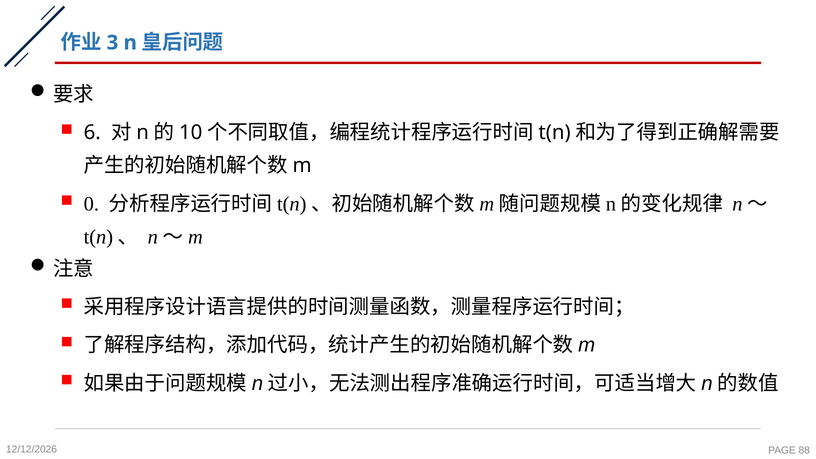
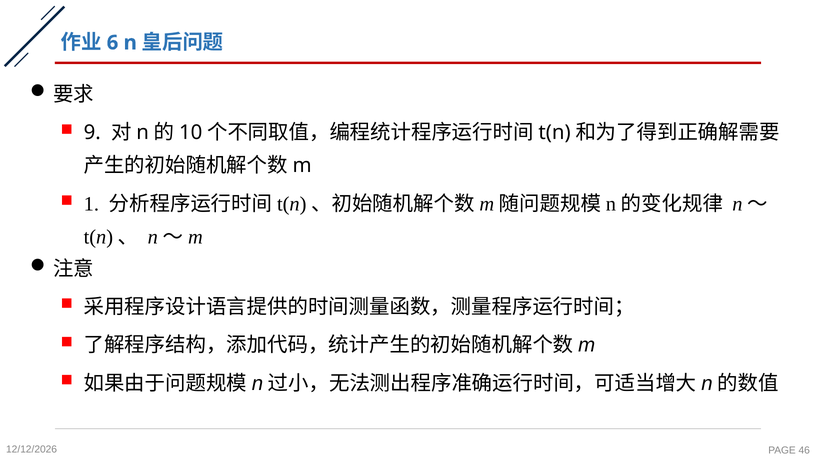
3: 3 -> 6
6: 6 -> 9
0: 0 -> 1
88: 88 -> 46
